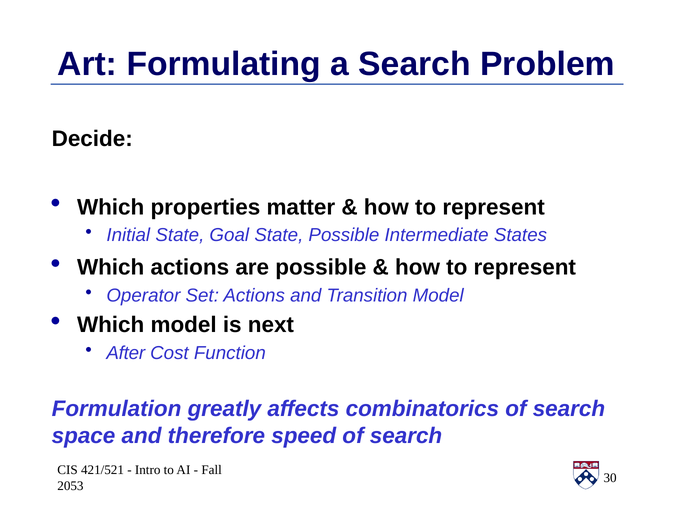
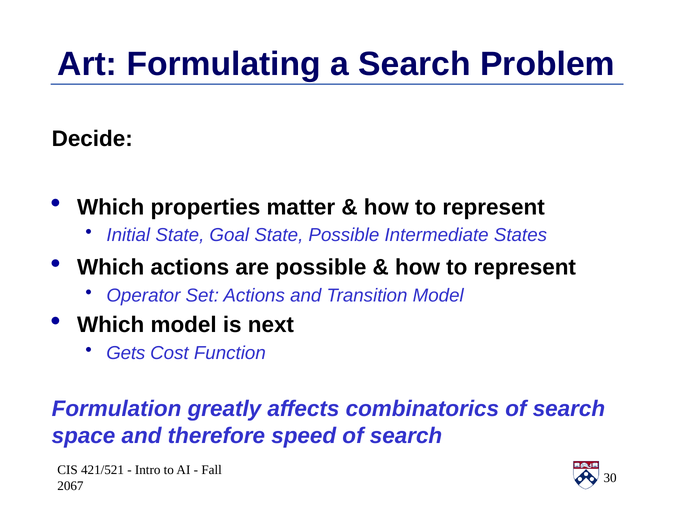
After: After -> Gets
2053: 2053 -> 2067
